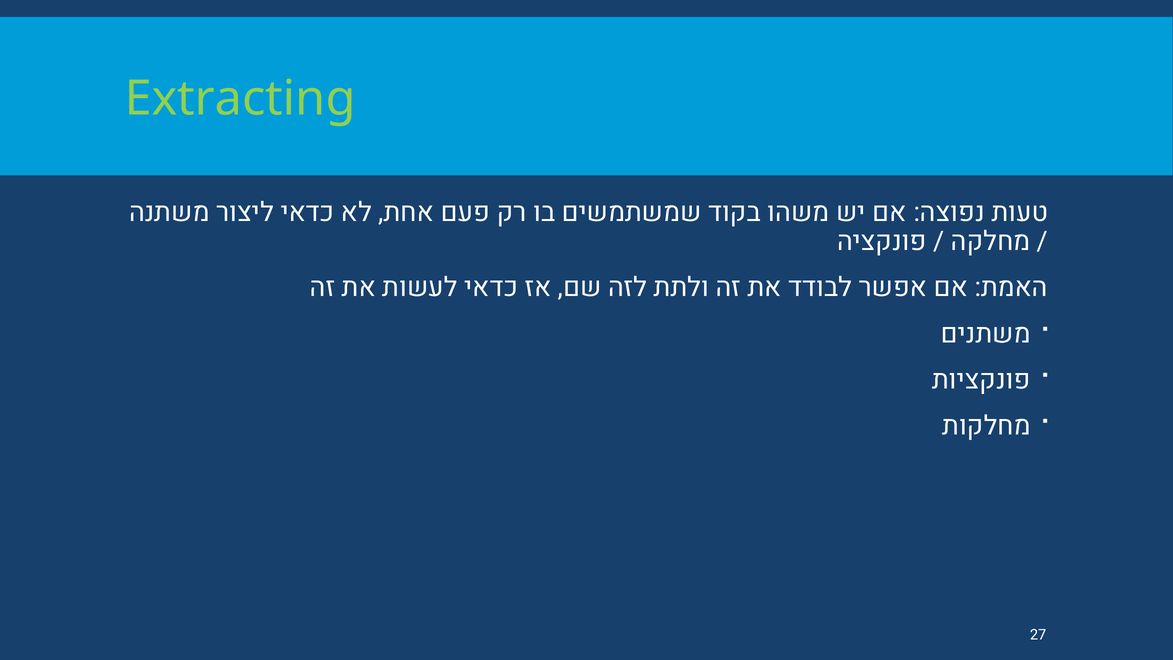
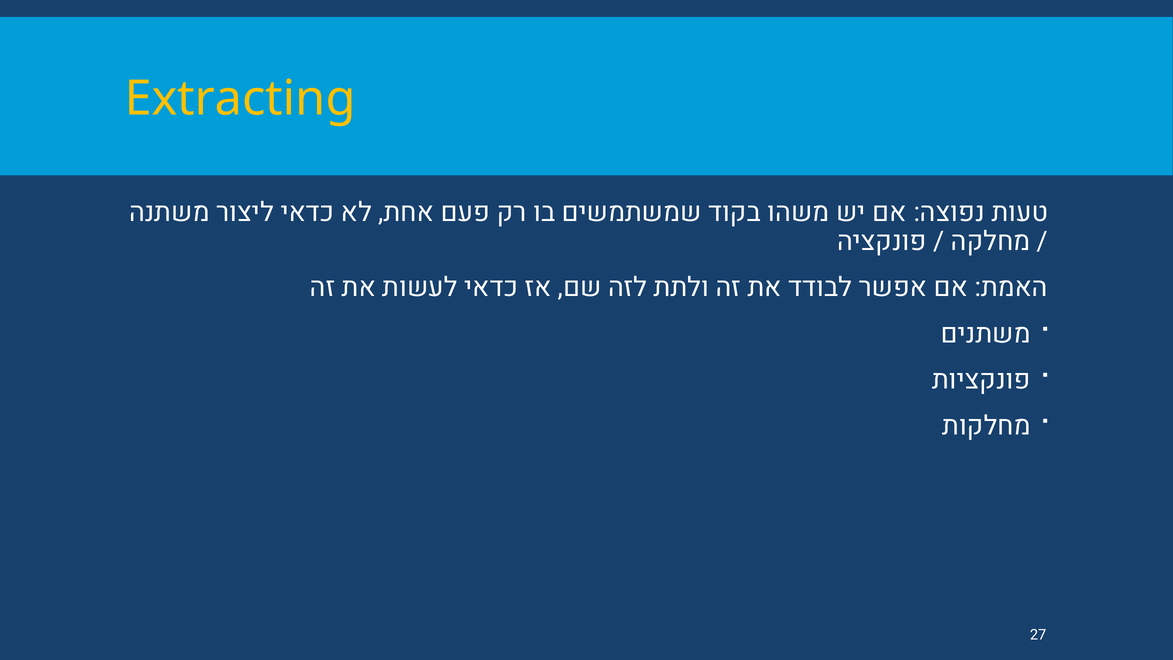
Extracting colour: light green -> yellow
